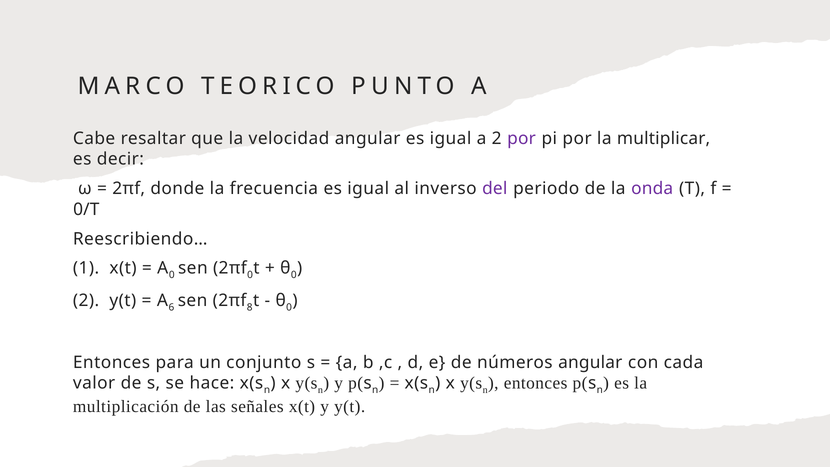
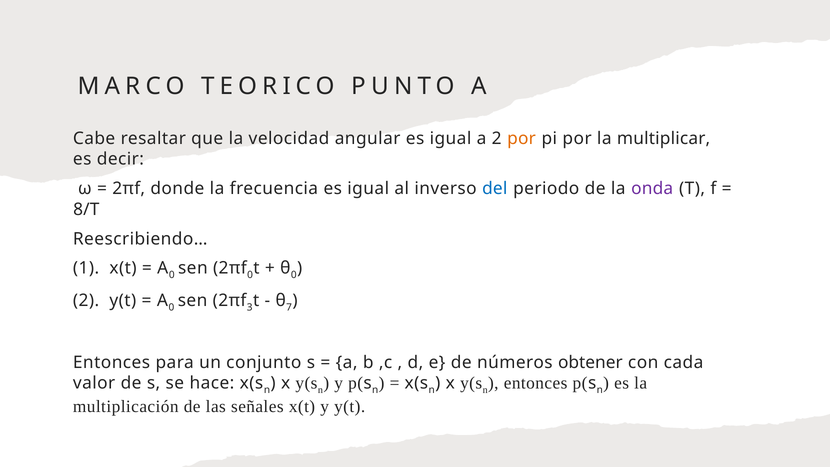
por at (522, 138) colour: purple -> orange
del colour: purple -> blue
0/T: 0/T -> 8/T
6 at (171, 307): 6 -> 0
8: 8 -> 3
0 at (289, 307): 0 -> 7
números angular: angular -> obtener
